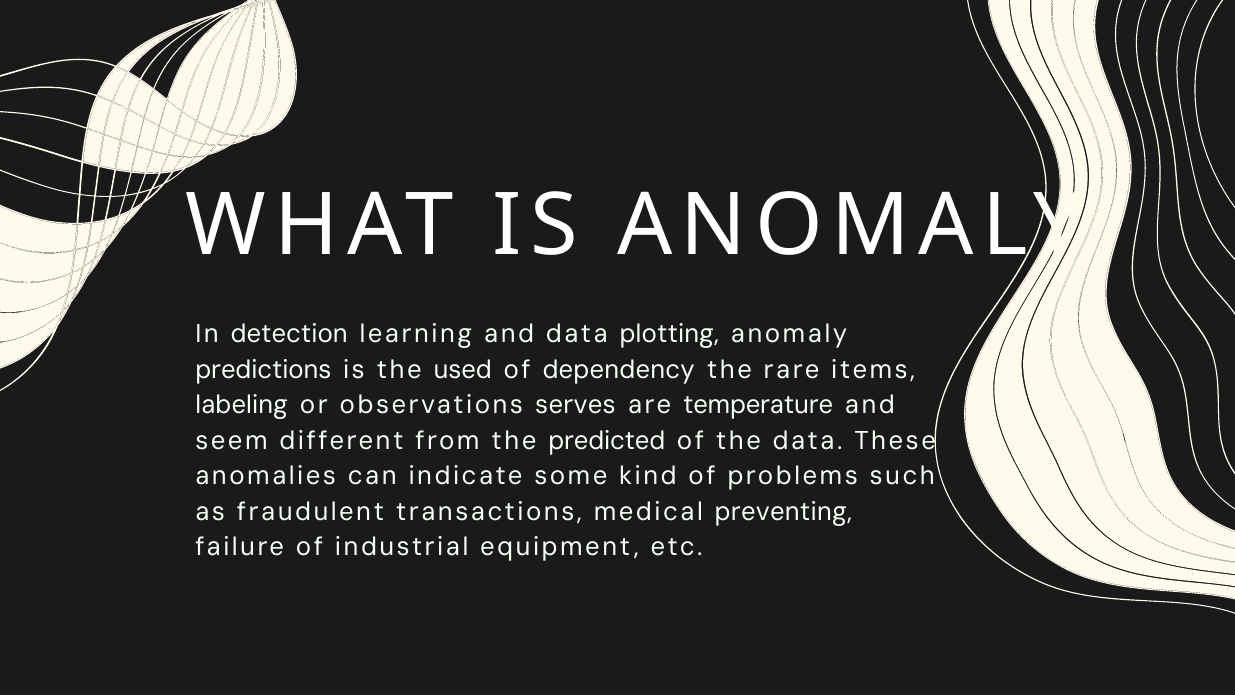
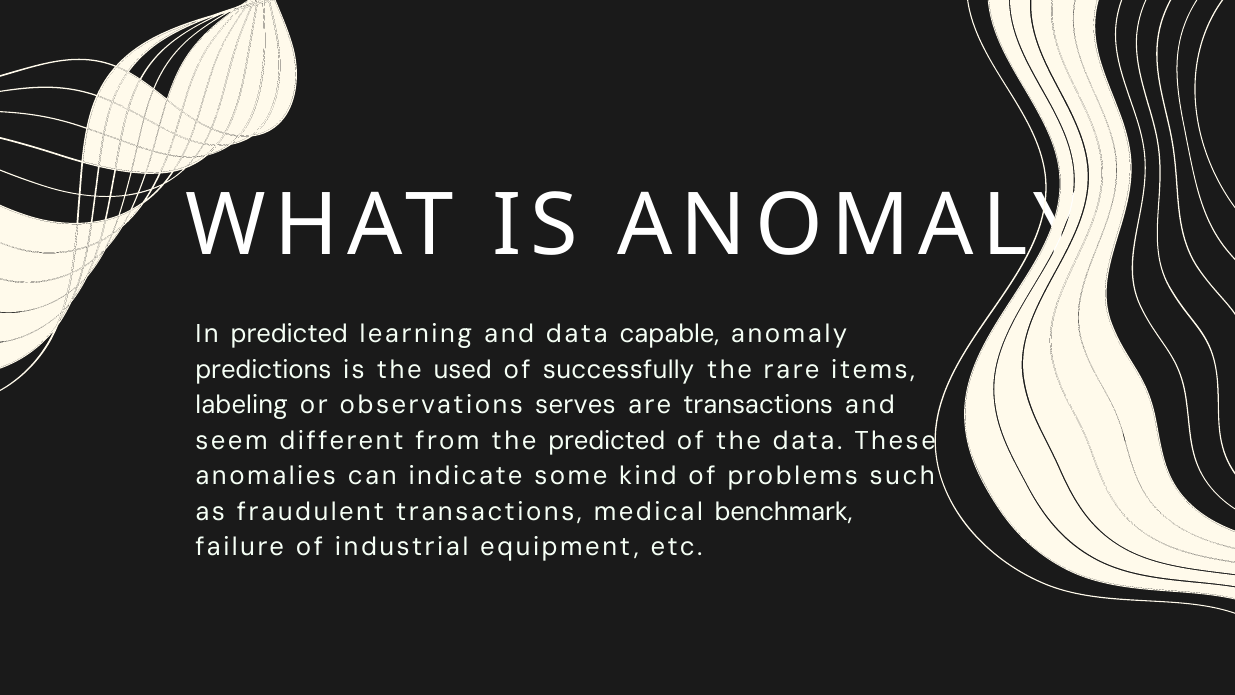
In detection: detection -> predicted
plotting: plotting -> capable
dependency: dependency -> successfully
are temperature: temperature -> transactions
preventing: preventing -> benchmark
